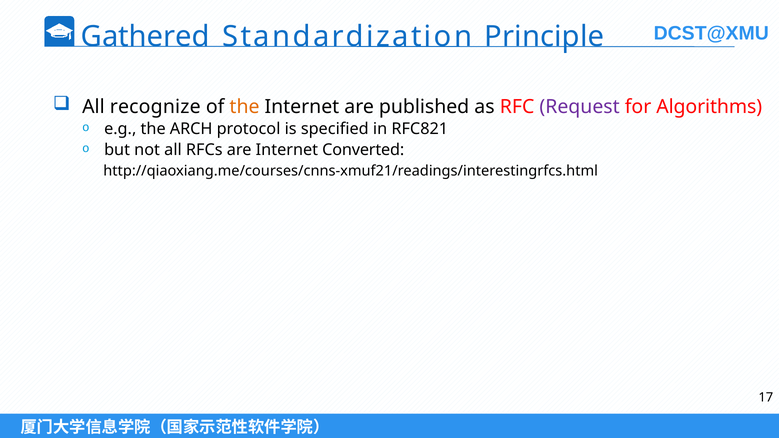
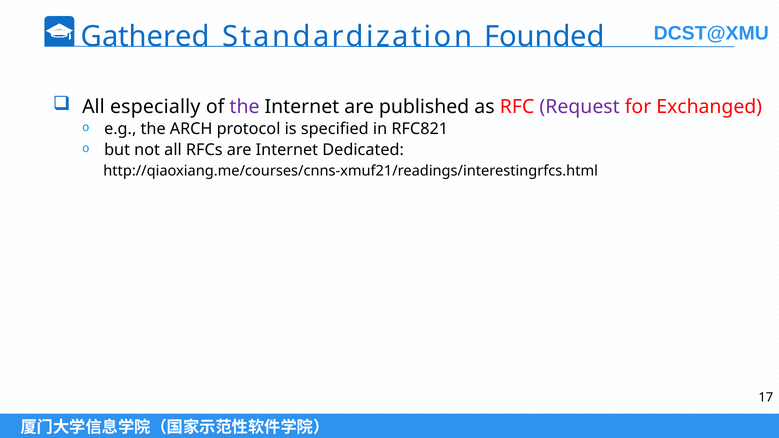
Principle: Principle -> Founded
recognize: recognize -> especially
the at (245, 107) colour: orange -> purple
Algorithms: Algorithms -> Exchanged
Converted: Converted -> Dedicated
